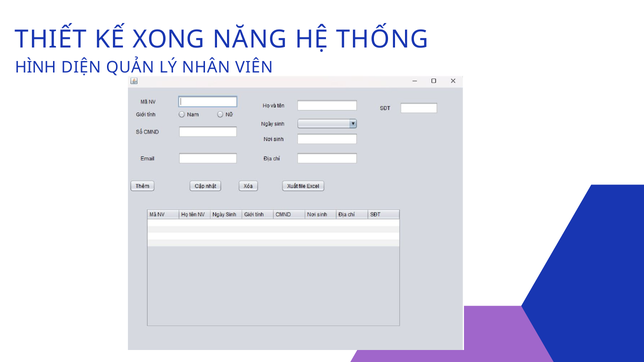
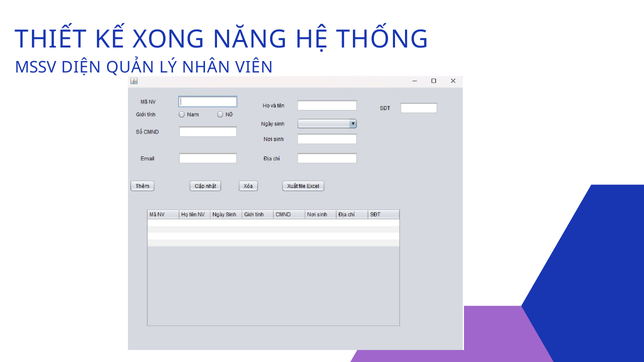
HÌNH: HÌNH -> MSSV
